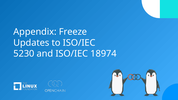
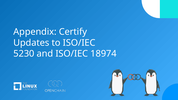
Freeze: Freeze -> Certify
